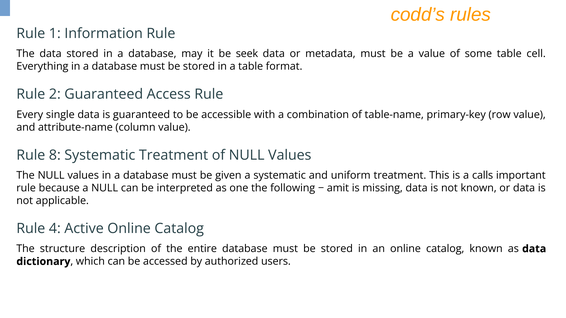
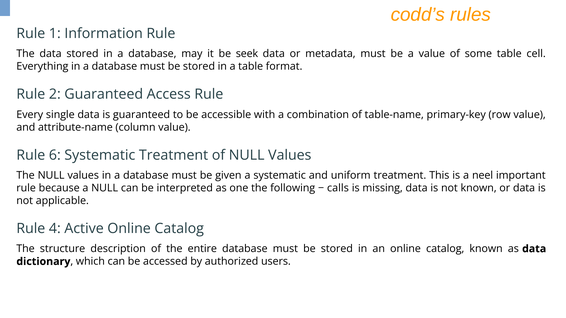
8: 8 -> 6
calls: calls -> neel
amit: amit -> calls
